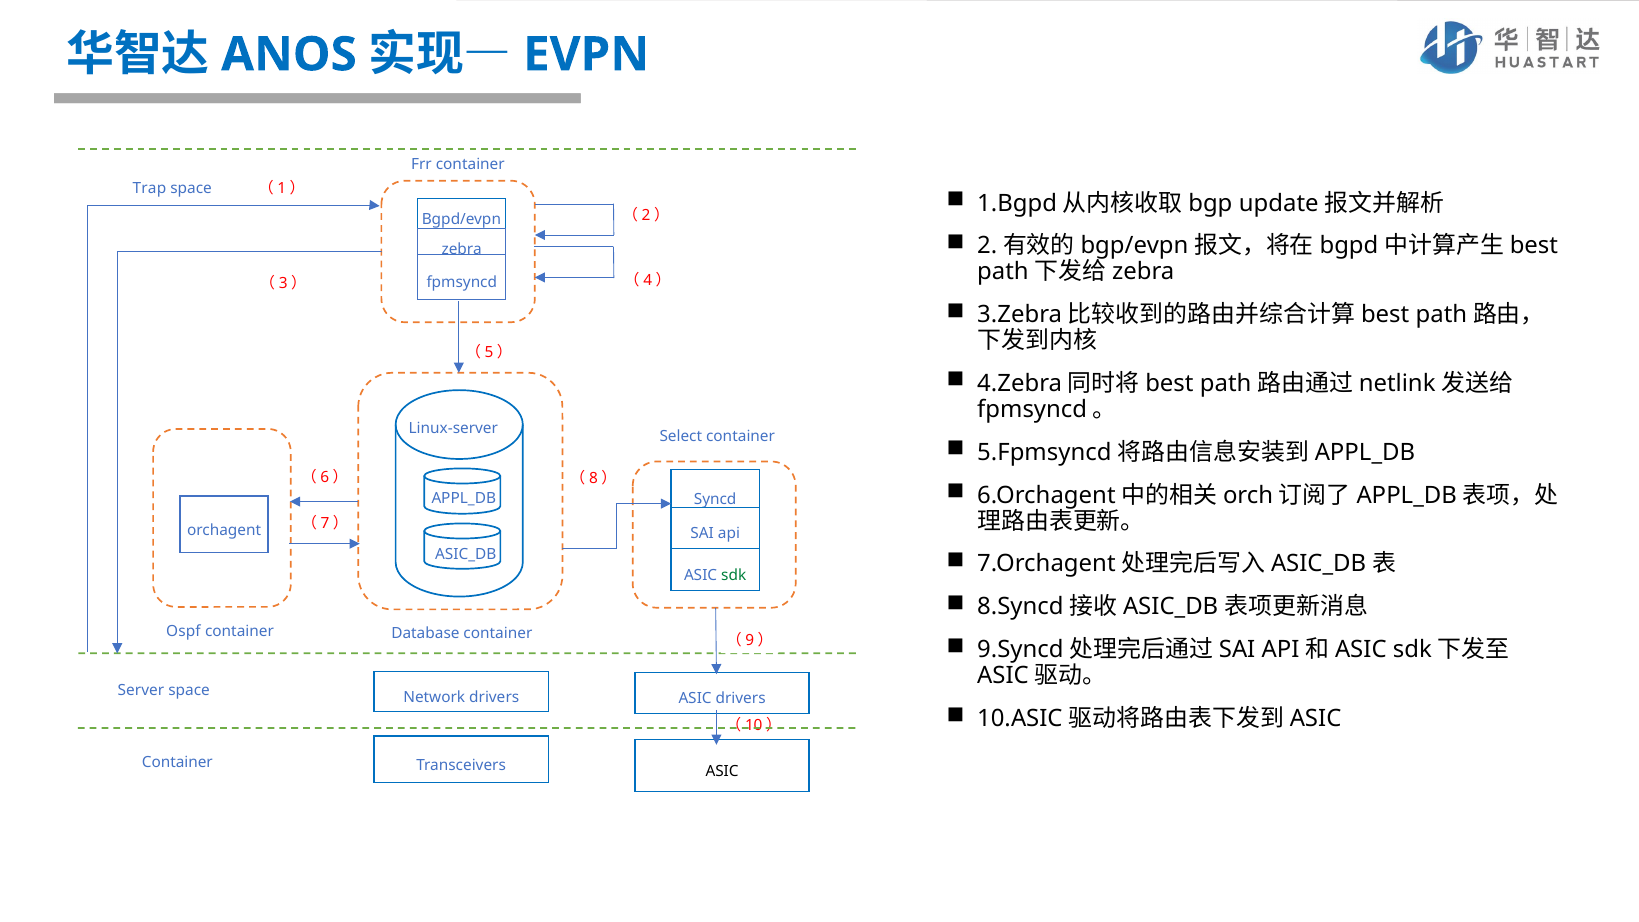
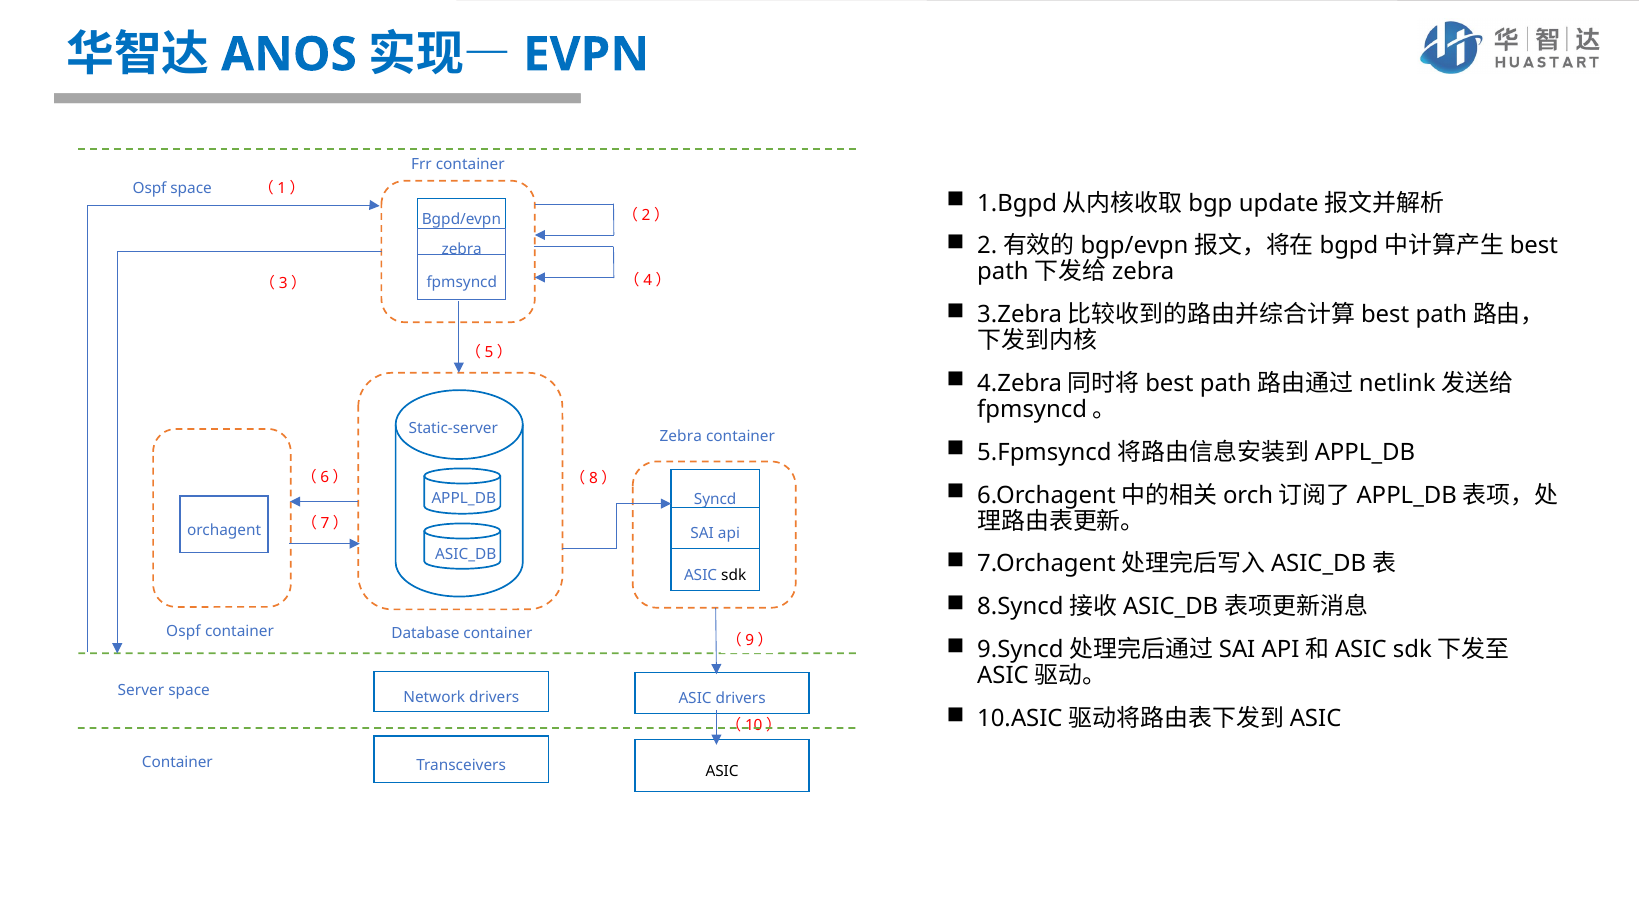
Trap at (149, 188): Trap -> Ospf
Linux-server: Linux-server -> Static-server
Select at (681, 436): Select -> Zebra
sdk colour: green -> black
